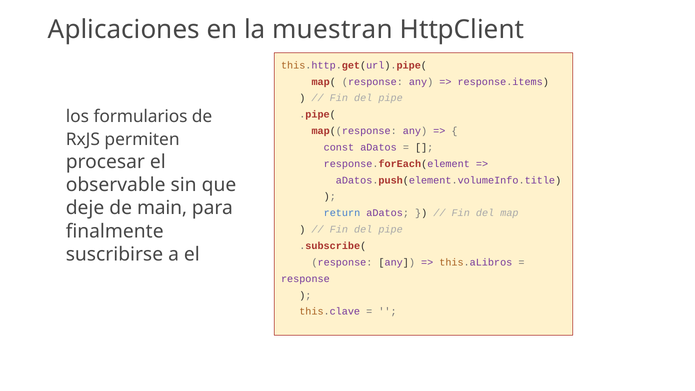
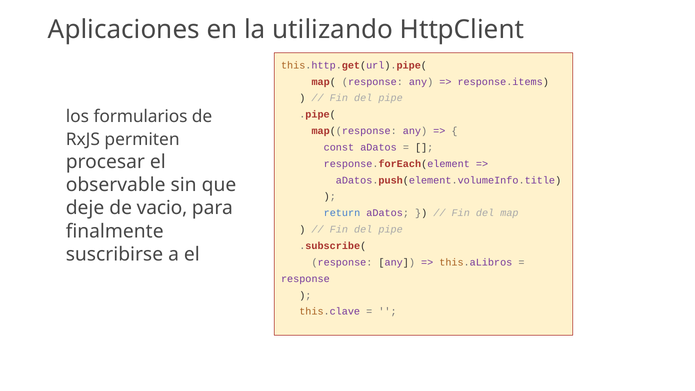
muestran: muestran -> utilizando
main: main -> vacio
